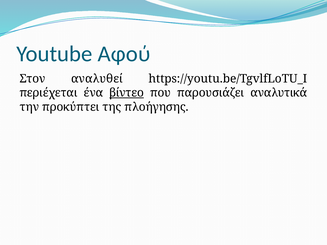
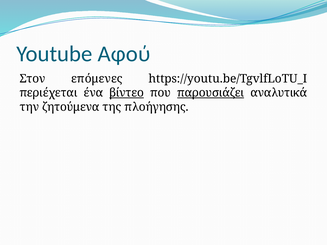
αναλυθεί: αναλυθεί -> επόμενες
παρουσιάζει underline: none -> present
προκύπτει: προκύπτει -> ζητούμενα
